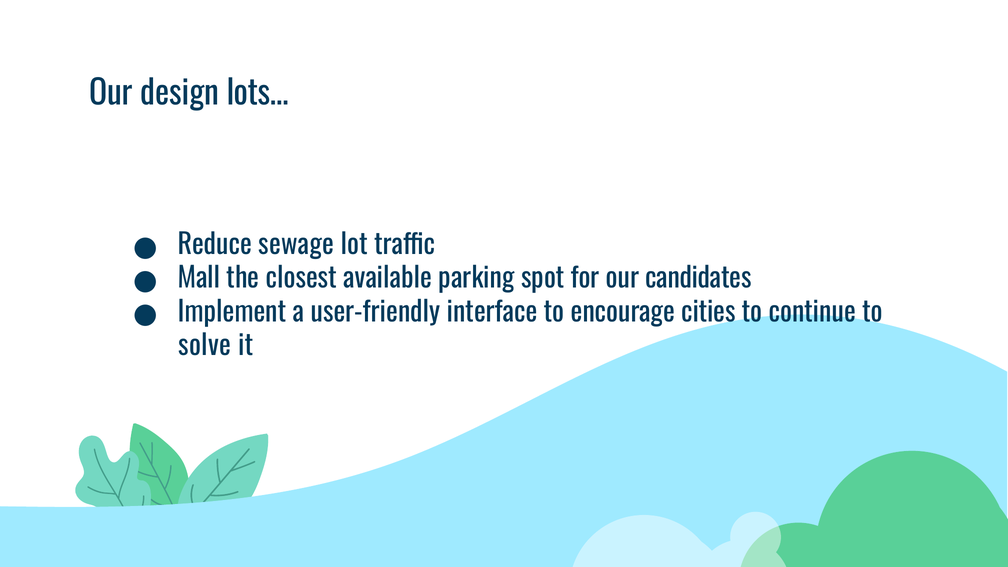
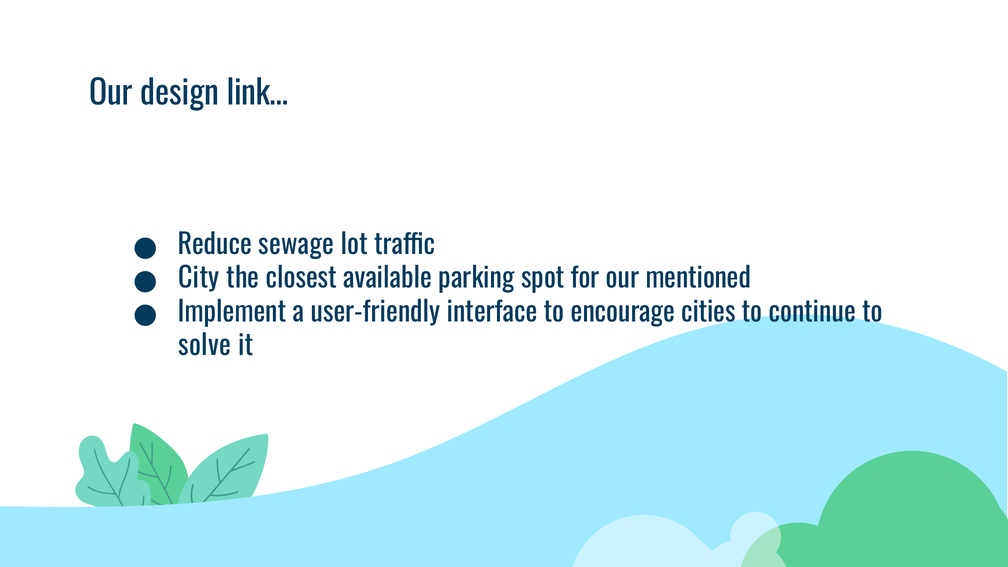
lots…: lots… -> link…
Mall: Mall -> City
candidates: candidates -> mentioned
